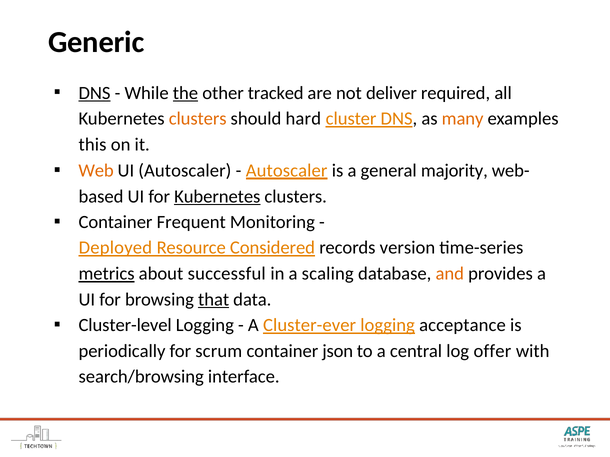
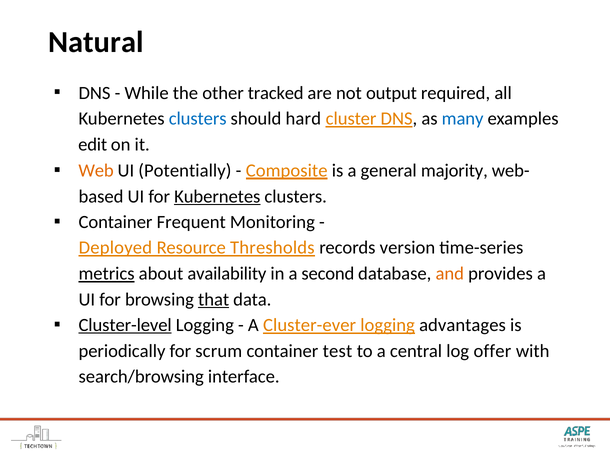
Generic: Generic -> Natural
DNS at (95, 93) underline: present -> none
the underline: present -> none
deliver: deliver -> output
clusters at (198, 119) colour: orange -> blue
many colour: orange -> blue
this: this -> edit
UI Autoscaler: Autoscaler -> Potentially
Autoscaler at (287, 171): Autoscaler -> Composite
Considered: Considered -> Thresholds
successful: successful -> availability
scaling: scaling -> second
Cluster-level underline: none -> present
acceptance: acceptance -> advantages
json: json -> test
